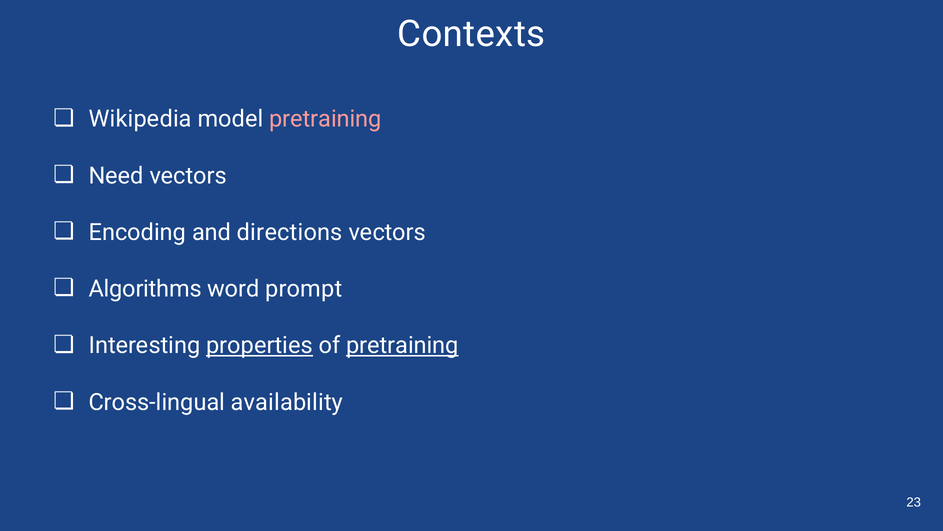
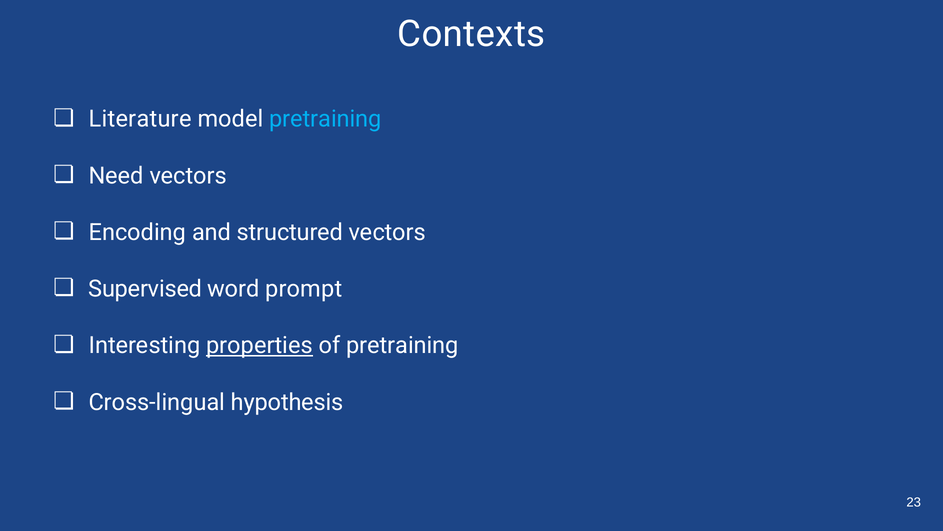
Wikipedia: Wikipedia -> Literature
pretraining at (325, 119) colour: pink -> light blue
directions: directions -> structured
Algorithms: Algorithms -> Supervised
pretraining at (402, 345) underline: present -> none
availability: availability -> hypothesis
